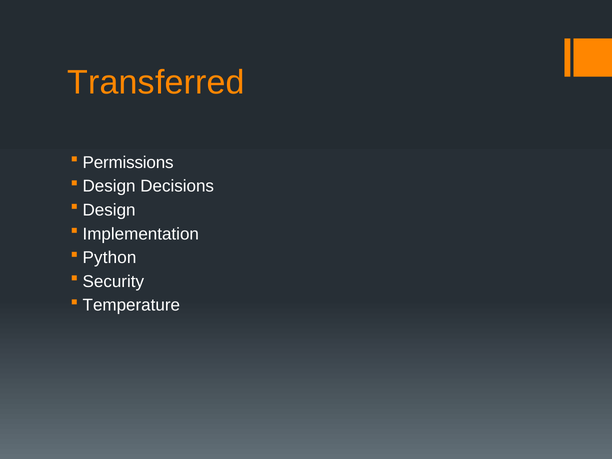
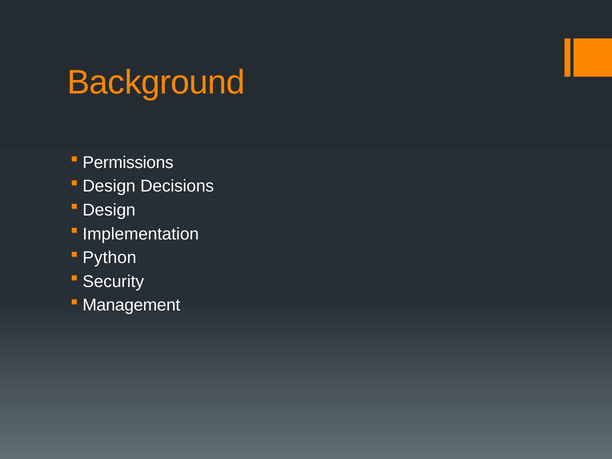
Transferred: Transferred -> Background
Temperature: Temperature -> Management
